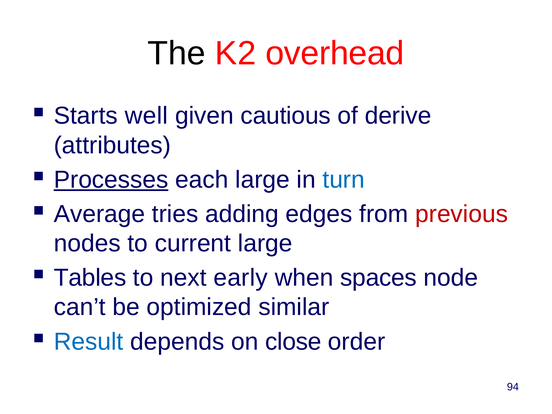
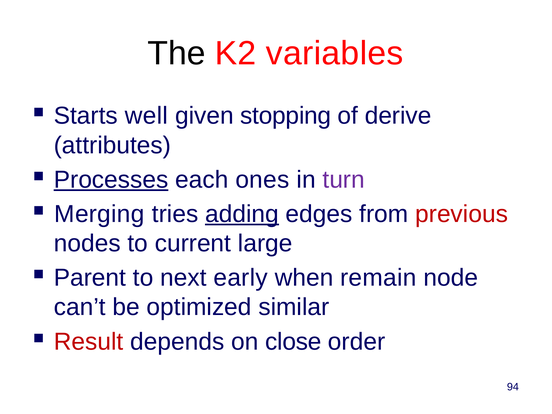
overhead: overhead -> variables
cautious: cautious -> stopping
each large: large -> ones
turn colour: blue -> purple
Average: Average -> Merging
adding underline: none -> present
Tables: Tables -> Parent
spaces: spaces -> remain
Result colour: blue -> red
